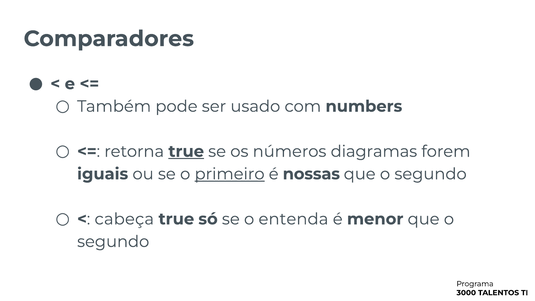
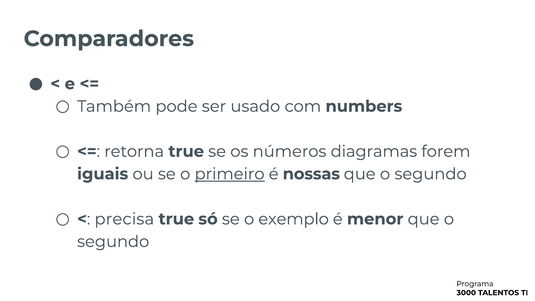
true at (186, 151) underline: present -> none
cabeça: cabeça -> precisa
entenda: entenda -> exemplo
